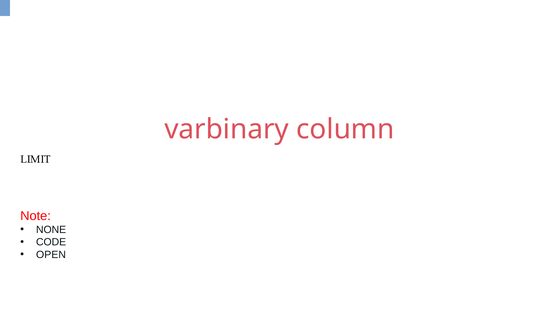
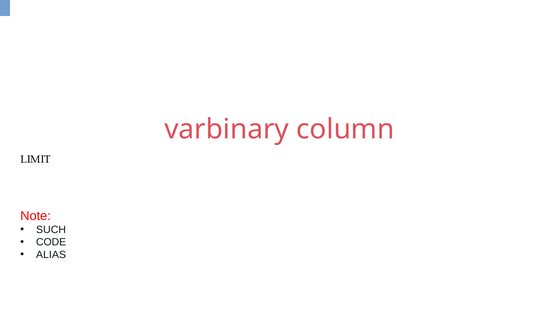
NONE: NONE -> SUCH
OPEN: OPEN -> ALIAS
